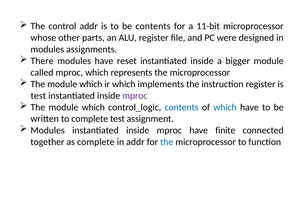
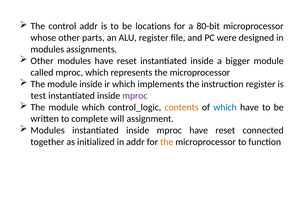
be contents: contents -> locations
11-bit: 11-bit -> 80-bit
There at (42, 61): There -> Other
which at (91, 84): which -> inside
contents at (182, 107) colour: blue -> orange
complete test: test -> will
mproc have finite: finite -> reset
as complete: complete -> initialized
the at (167, 142) colour: blue -> orange
